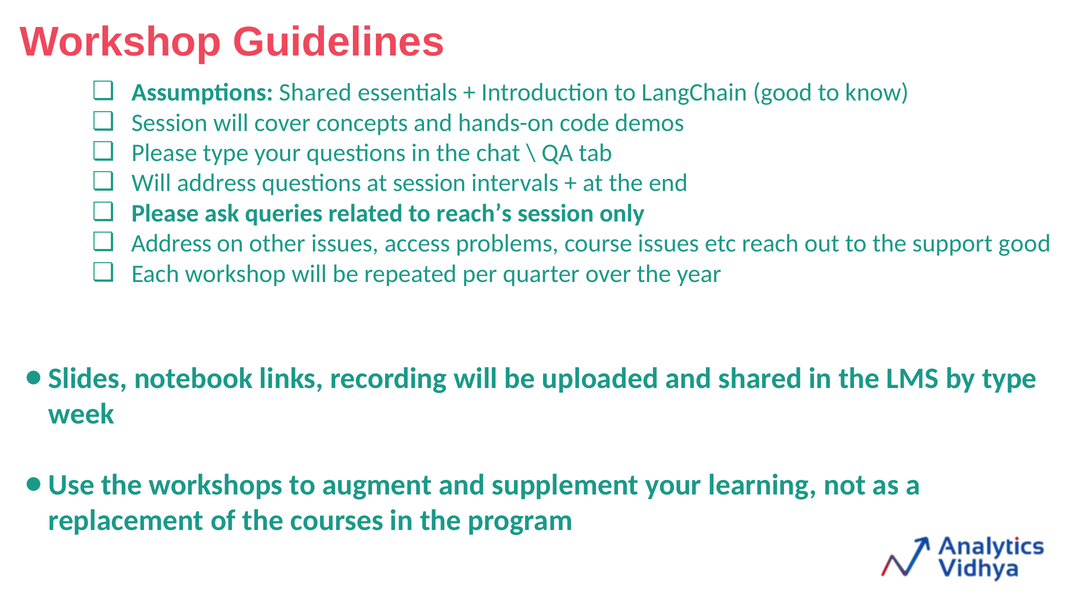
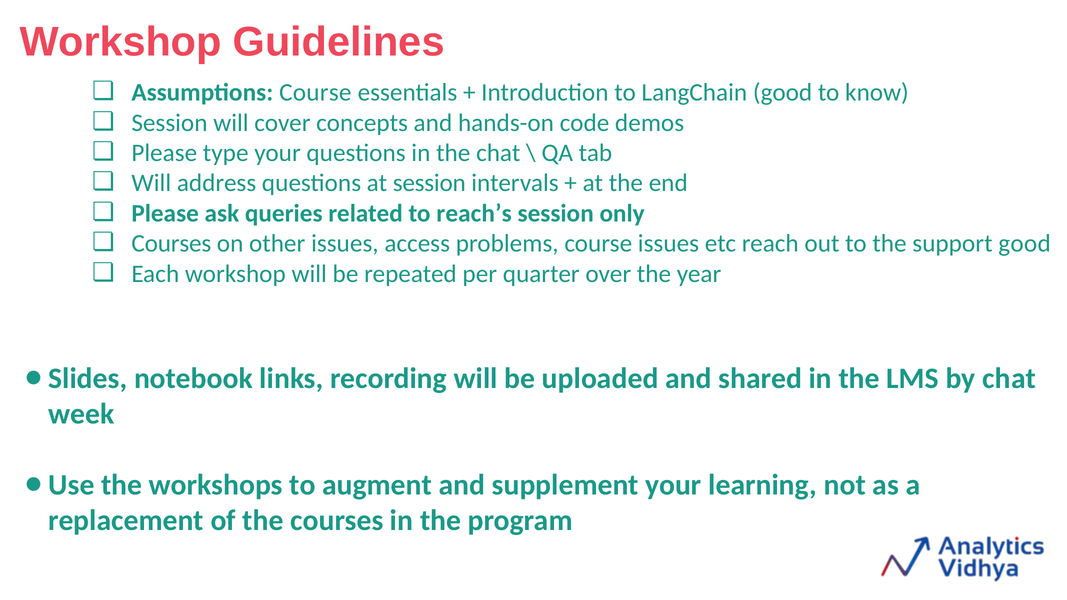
Assumptions Shared: Shared -> Course
Address at (171, 244): Address -> Courses
by type: type -> chat
